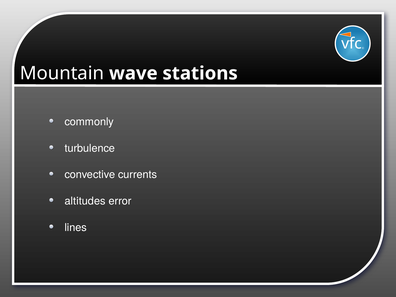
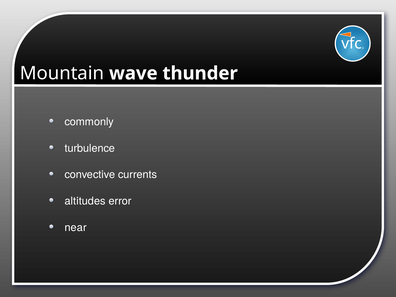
stations: stations -> thunder
lines: lines -> near
